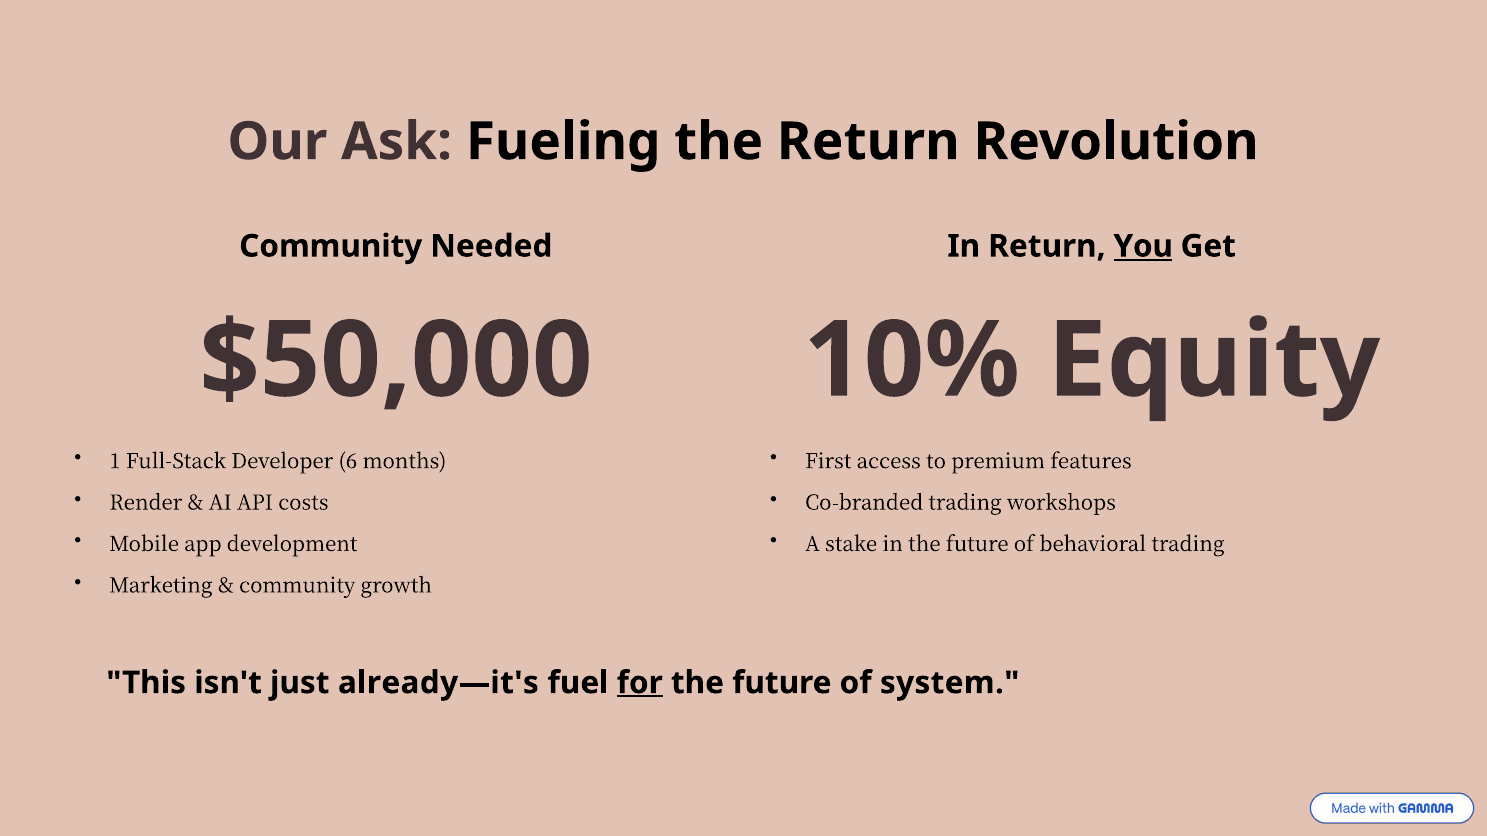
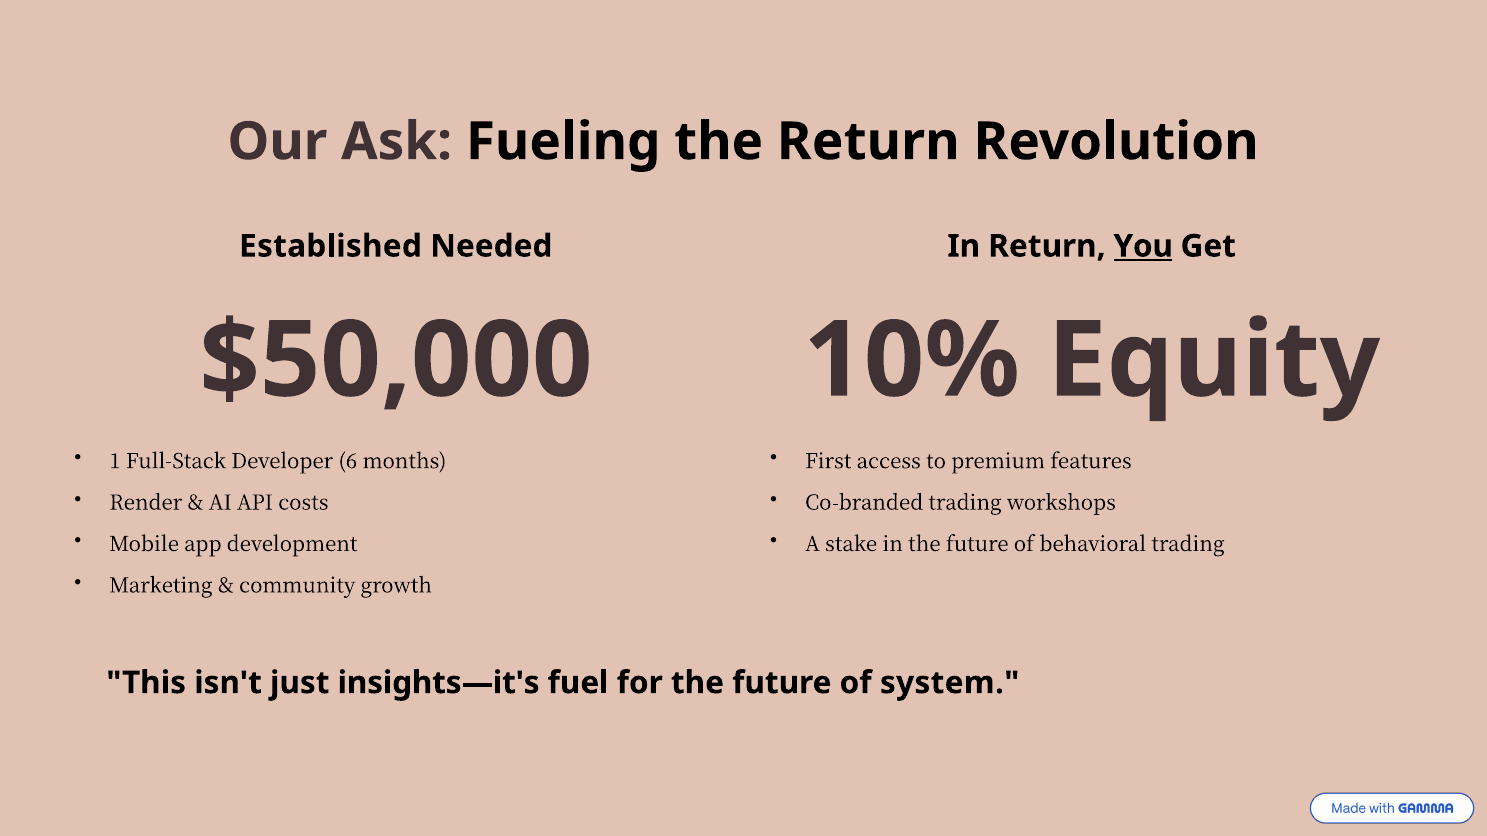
Community at (331, 246): Community -> Established
already—it's: already—it's -> insights—it's
for underline: present -> none
